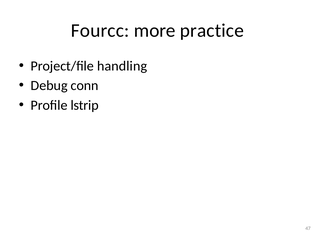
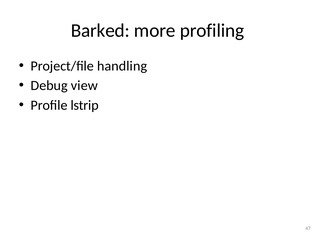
Fourcc: Fourcc -> Barked
practice: practice -> profiling
conn: conn -> view
